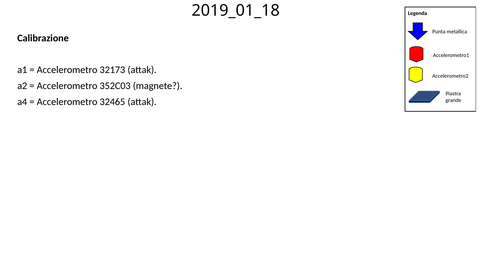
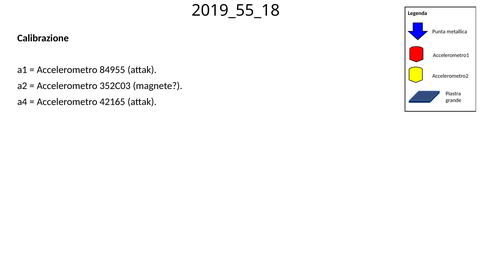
2019_01_18: 2019_01_18 -> 2019_55_18
32173: 32173 -> 84955
32465: 32465 -> 42165
